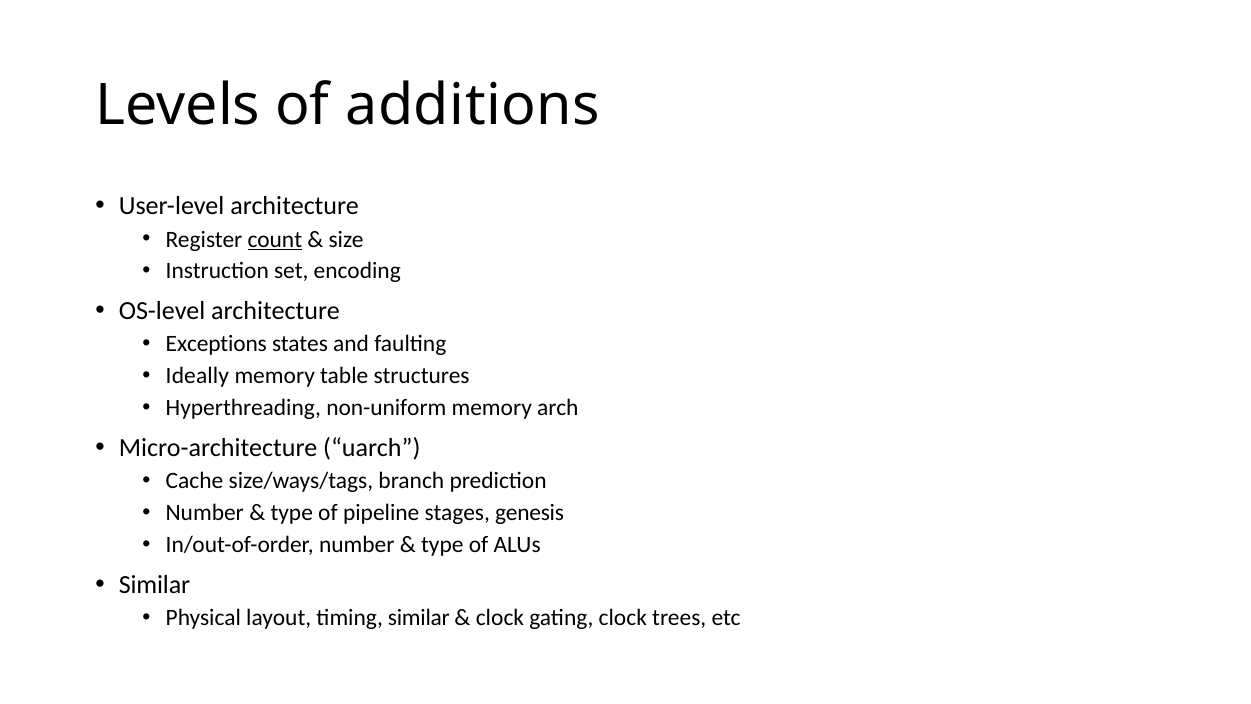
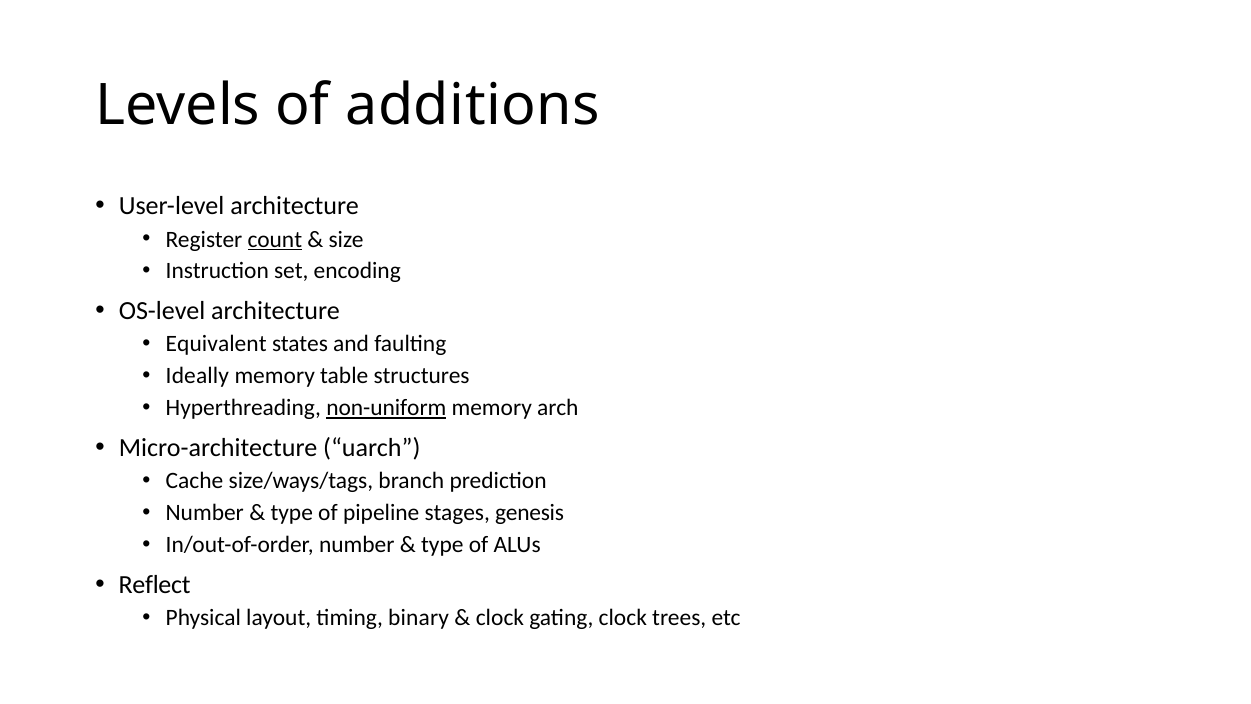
Exceptions: Exceptions -> Equivalent
non-uniform underline: none -> present
Similar at (155, 584): Similar -> Reflect
timing similar: similar -> binary
